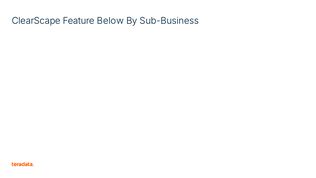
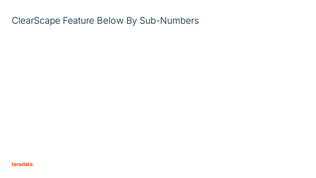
Sub-Business: Sub-Business -> Sub-Numbers
